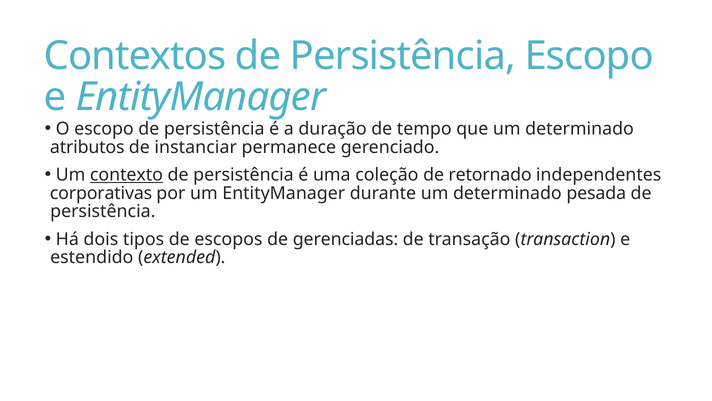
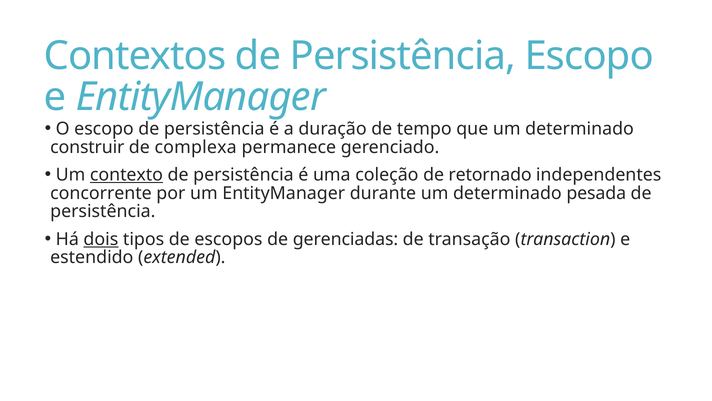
atributos: atributos -> construir
instanciar: instanciar -> complexa
corporativas: corporativas -> concorrente
dois underline: none -> present
